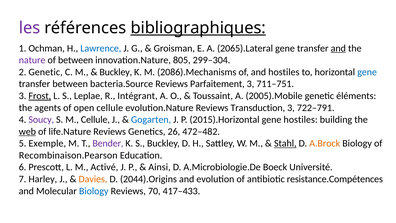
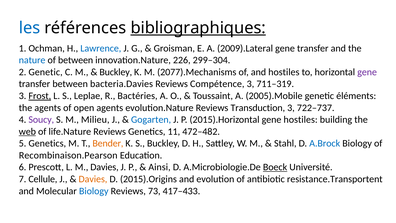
les colour: purple -> blue
2065).Lateral: 2065).Lateral -> 2009).Lateral
and at (338, 48) underline: present -> none
nature colour: purple -> blue
805: 805 -> 226
2086).Mechanisms: 2086).Mechanisms -> 2077).Mechanisms
gene at (367, 72) colour: blue -> purple
bacteria.Source: bacteria.Source -> bacteria.Davies
Parfaitement: Parfaitement -> Compétence
711–751: 711–751 -> 711–319
Intégrant: Intégrant -> Bactéries
open cellule: cellule -> agents
722–791: 722–791 -> 722–737
M Cellule: Cellule -> Milieu
26: 26 -> 11
5 Exemple: Exemple -> Genetics
Bender colour: purple -> orange
Stahl underline: present -> none
A.Brock colour: orange -> blue
M Activé: Activé -> Davies
Boeck underline: none -> present
Harley: Harley -> Cellule
2044).Origins: 2044).Origins -> 2015).Origins
resistance.Compétences: resistance.Compétences -> resistance.Transportent
70: 70 -> 73
